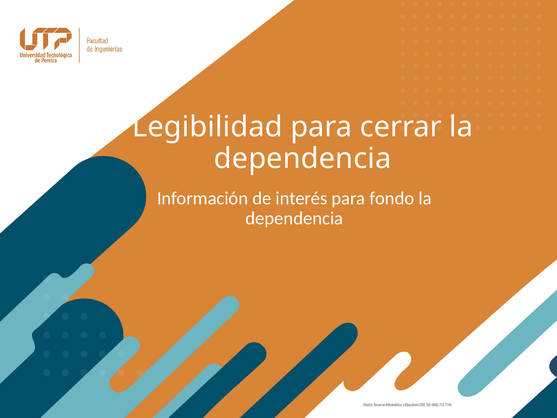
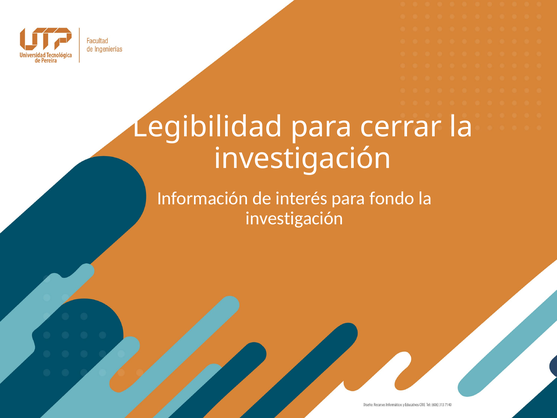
dependencia at (303, 158): dependencia -> investigación
dependencia at (294, 218): dependencia -> investigación
